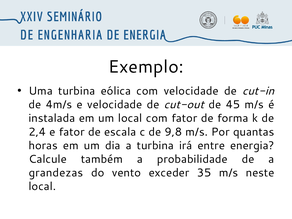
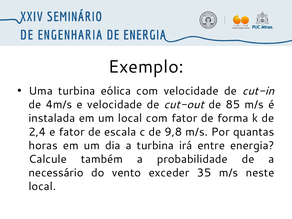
45: 45 -> 85
grandezas: grandezas -> necessário
